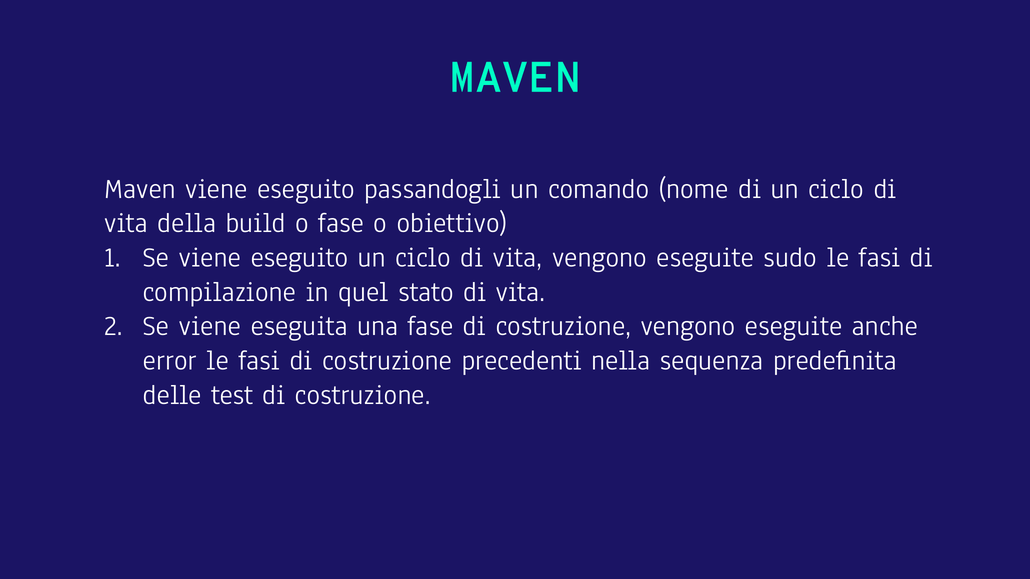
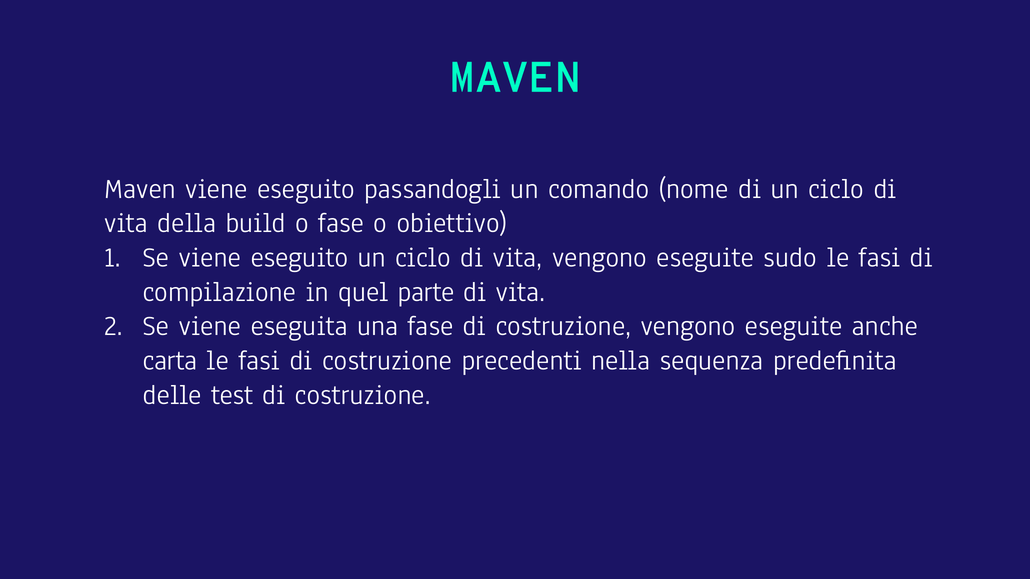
stato: stato -> parte
error: error -> carta
